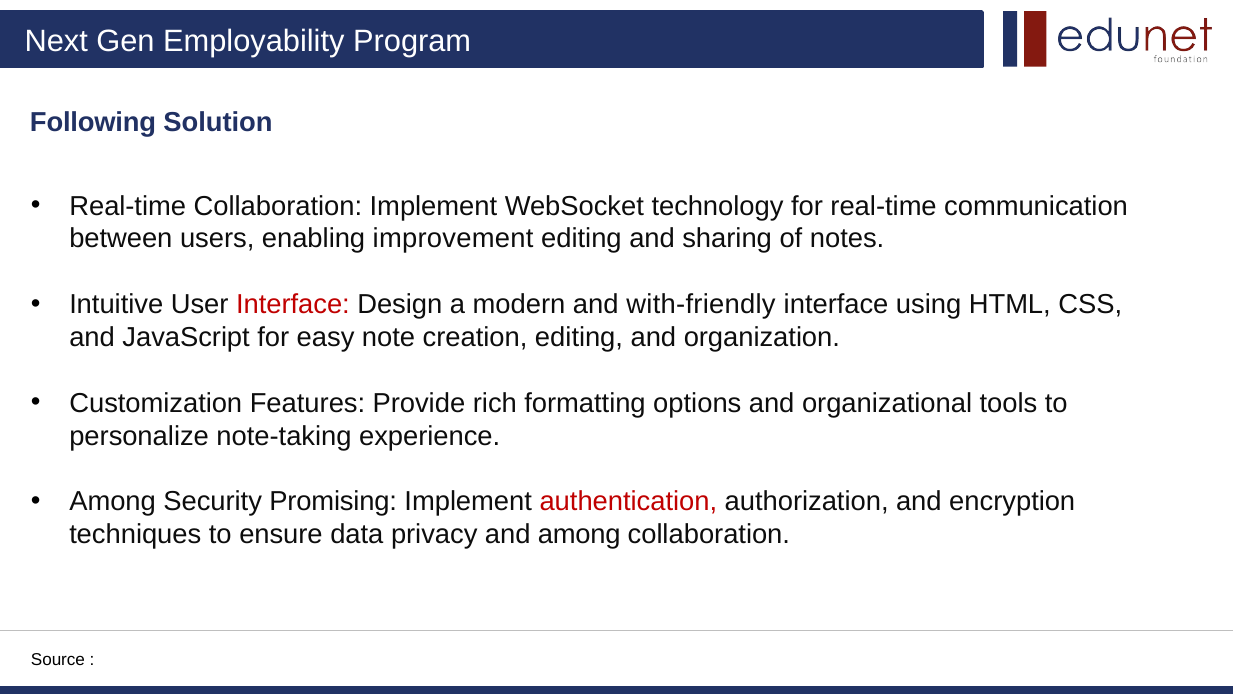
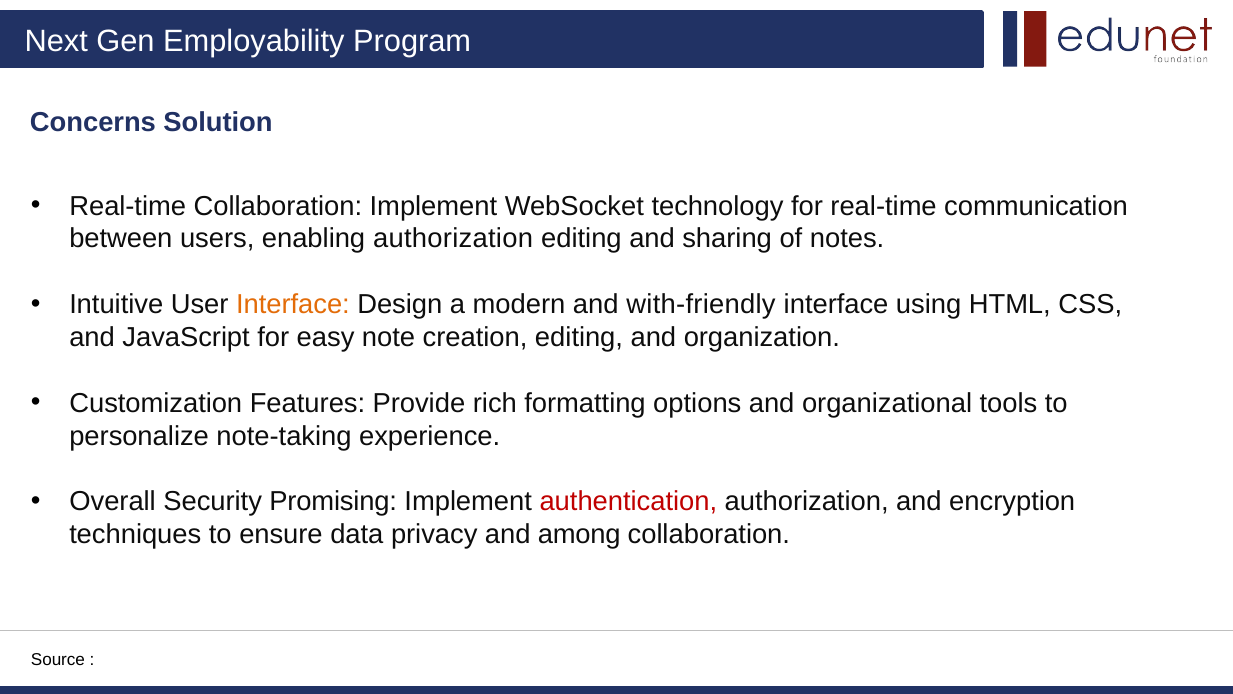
Following: Following -> Concerns
enabling improvement: improvement -> authorization
Interface at (293, 304) colour: red -> orange
Among at (113, 502): Among -> Overall
